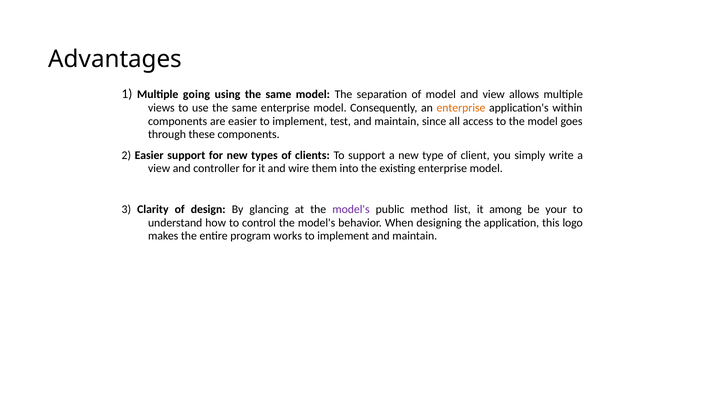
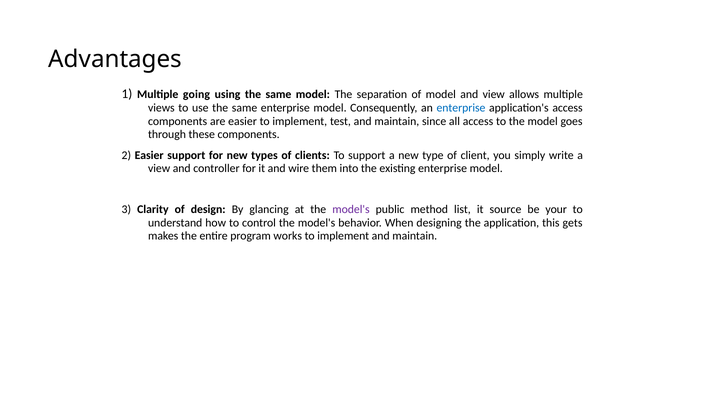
enterprise at (461, 108) colour: orange -> blue
application's within: within -> access
among: among -> source
logo: logo -> gets
